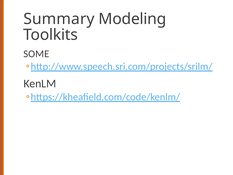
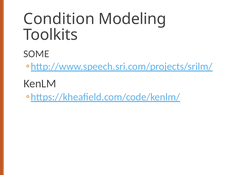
Summary: Summary -> Condition
